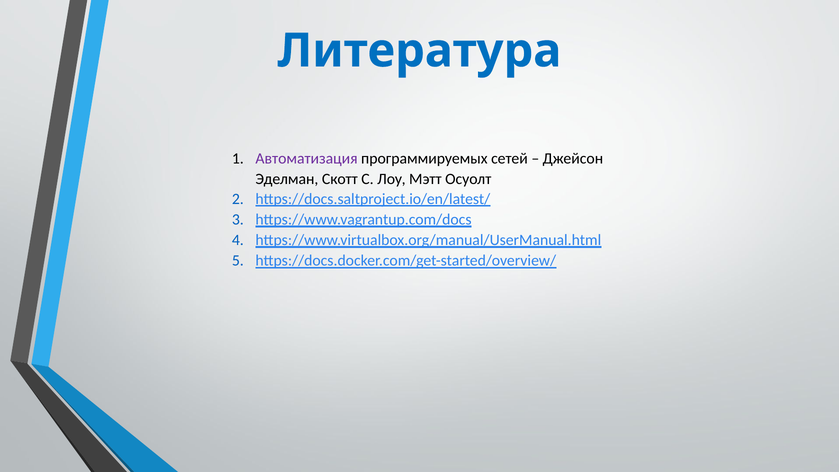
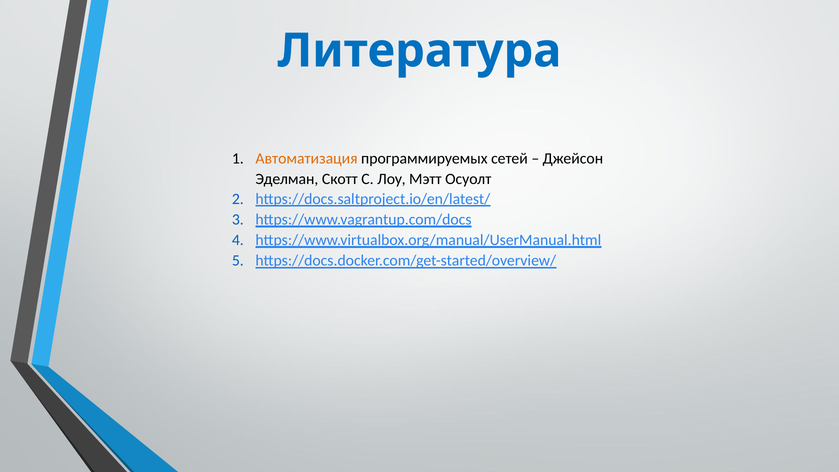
Автоматизация colour: purple -> orange
